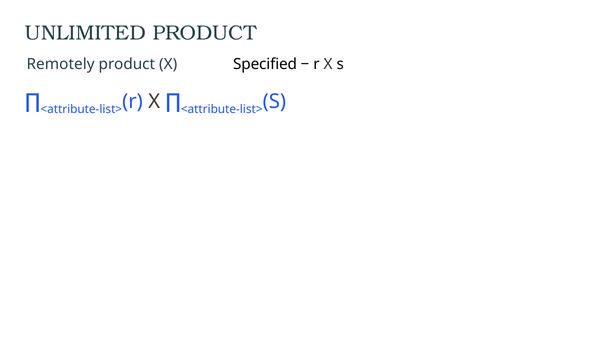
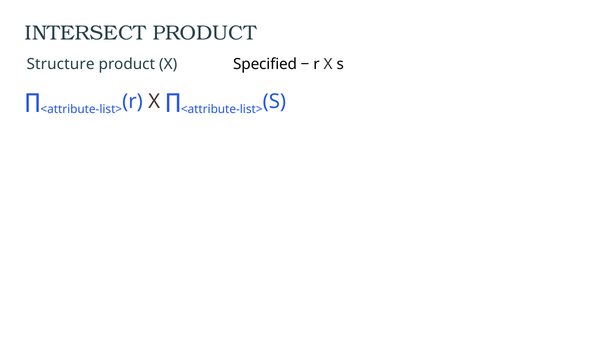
UNLIMITED: UNLIMITED -> INTERSECT
Remotely: Remotely -> Structure
